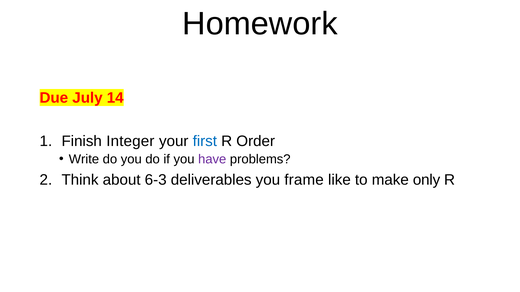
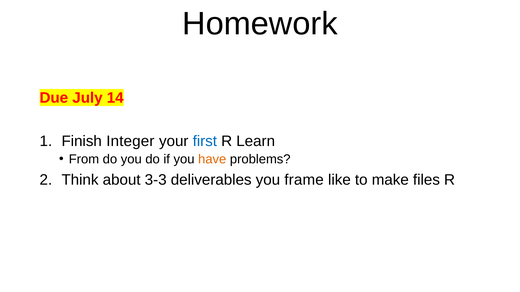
Order: Order -> Learn
Write: Write -> From
have colour: purple -> orange
6-3: 6-3 -> 3-3
only: only -> files
